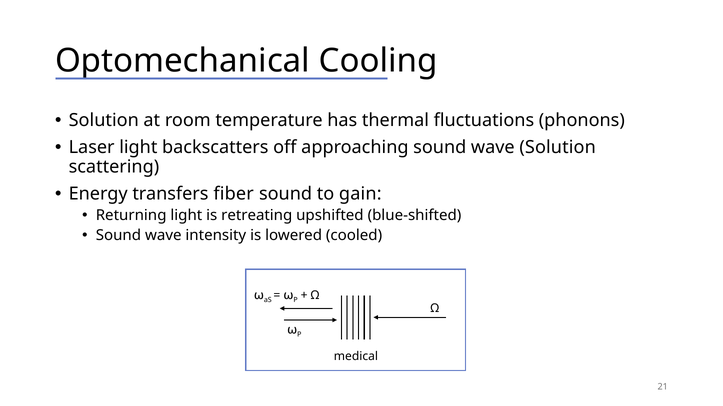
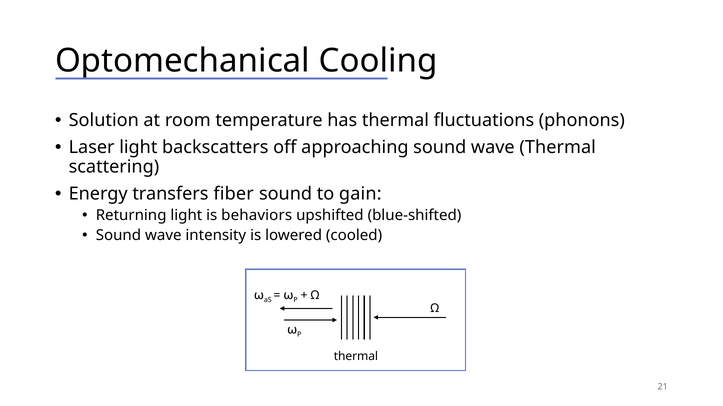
wave Solution: Solution -> Thermal
retreating: retreating -> behaviors
medical at (356, 357): medical -> thermal
